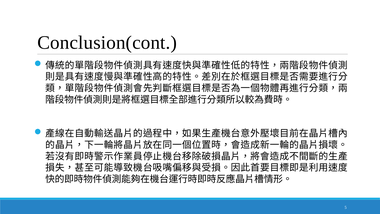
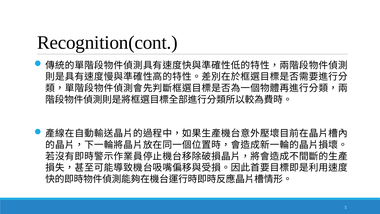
Conclusion(cont: Conclusion(cont -> Recognition(cont
